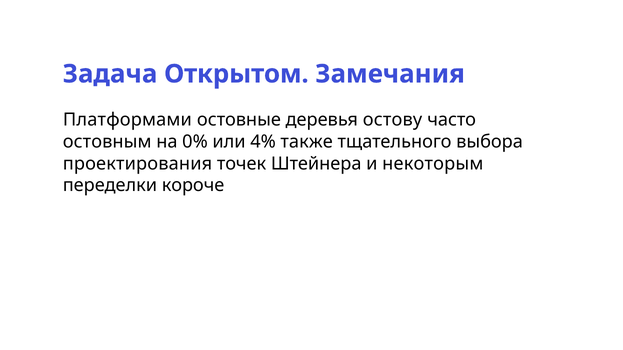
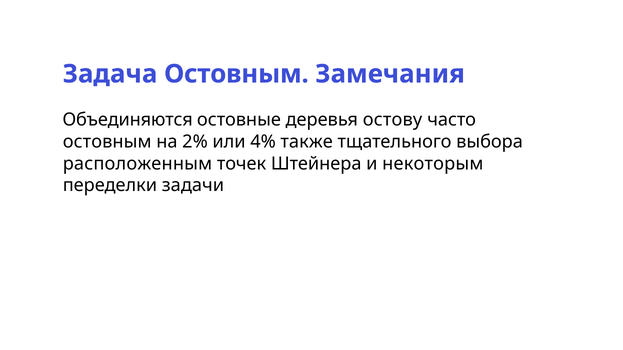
Задача Открытом: Открытом -> Остовным
Платформами: Платформами -> Объединяются
0%: 0% -> 2%
проектирования: проектирования -> расположенным
короче: короче -> задачи
